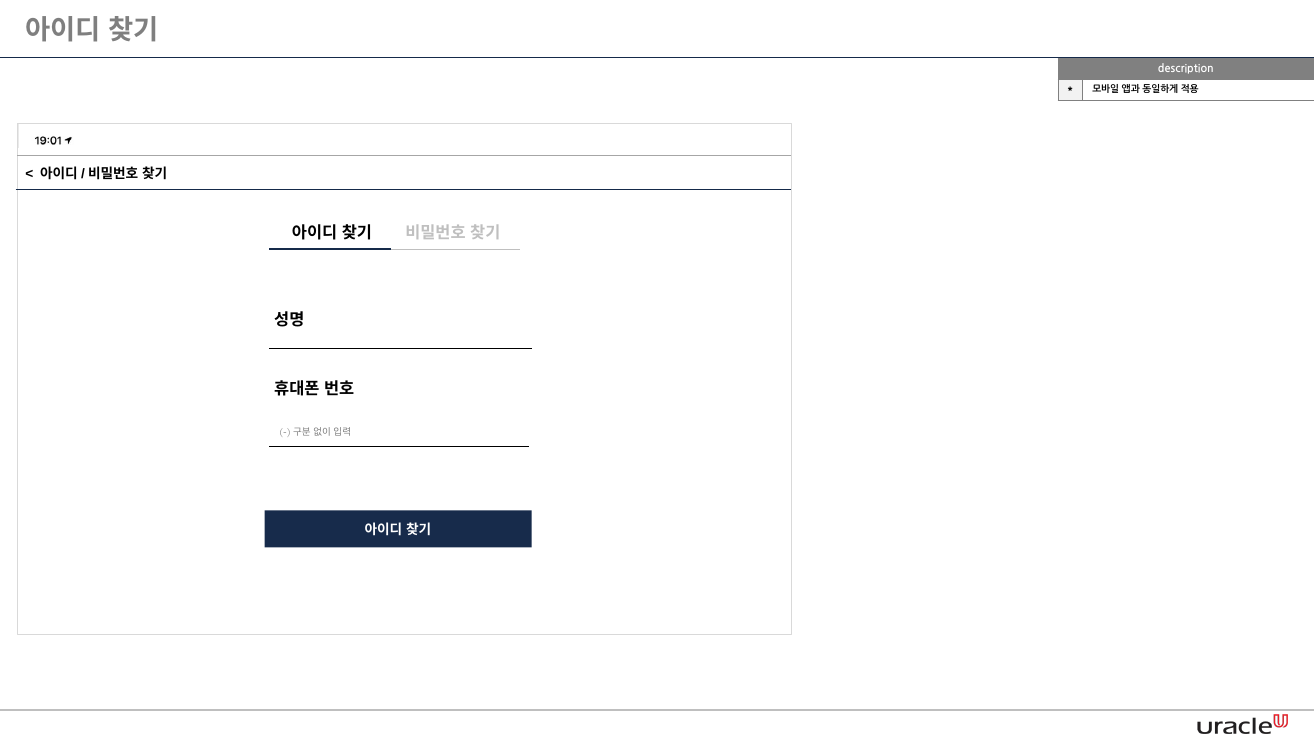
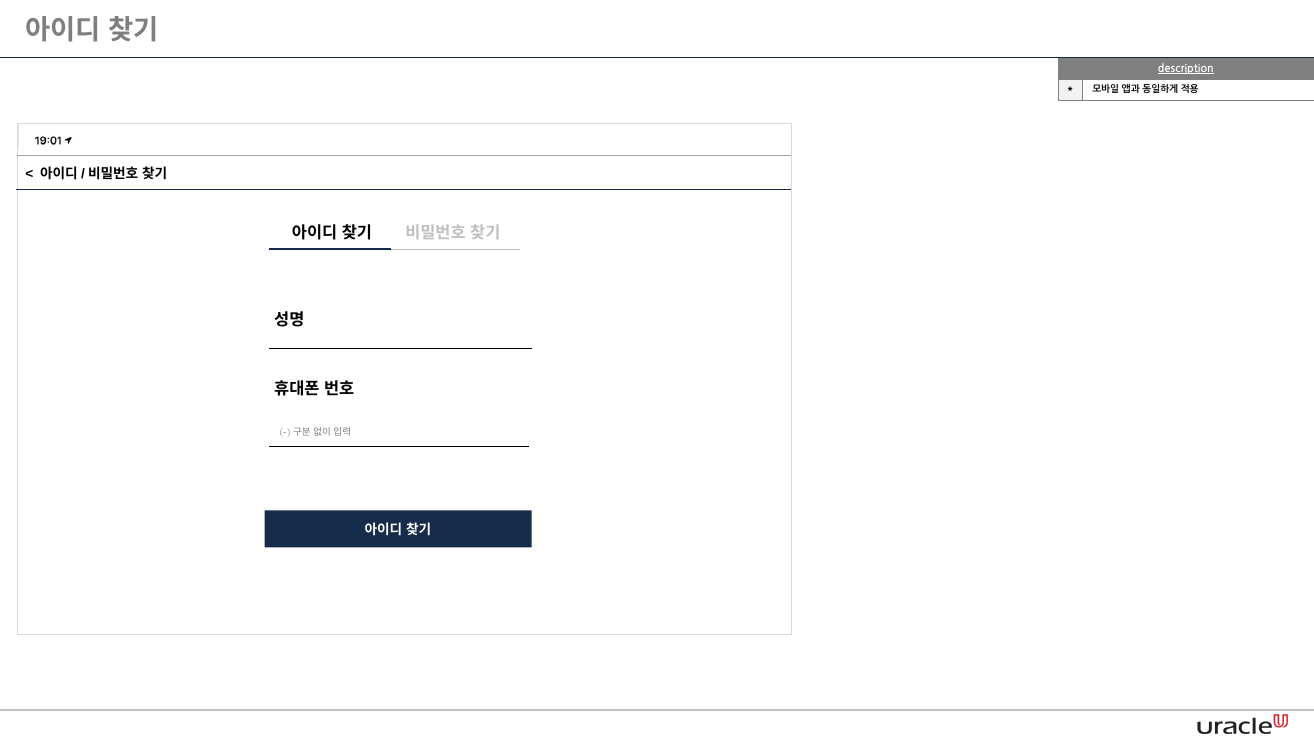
description underline: none -> present
